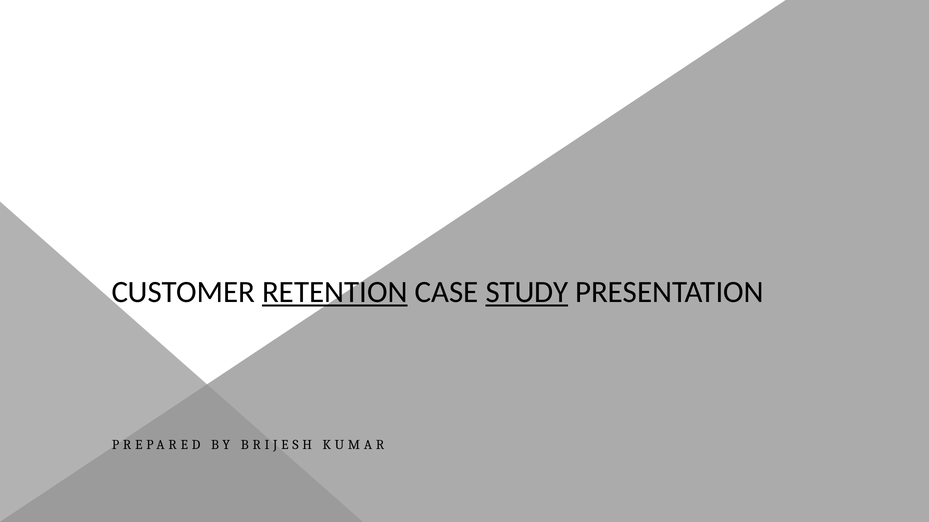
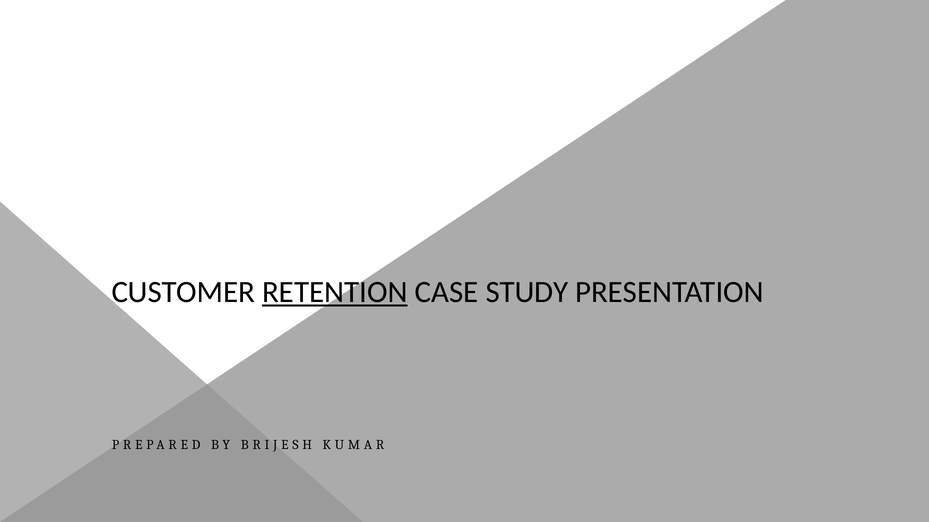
STUDY underline: present -> none
